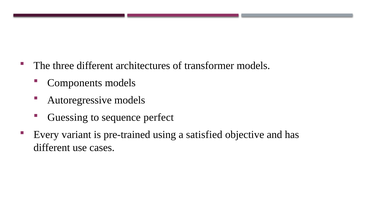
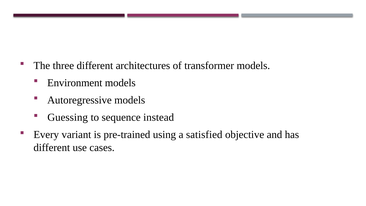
Components: Components -> Environment
perfect: perfect -> instead
